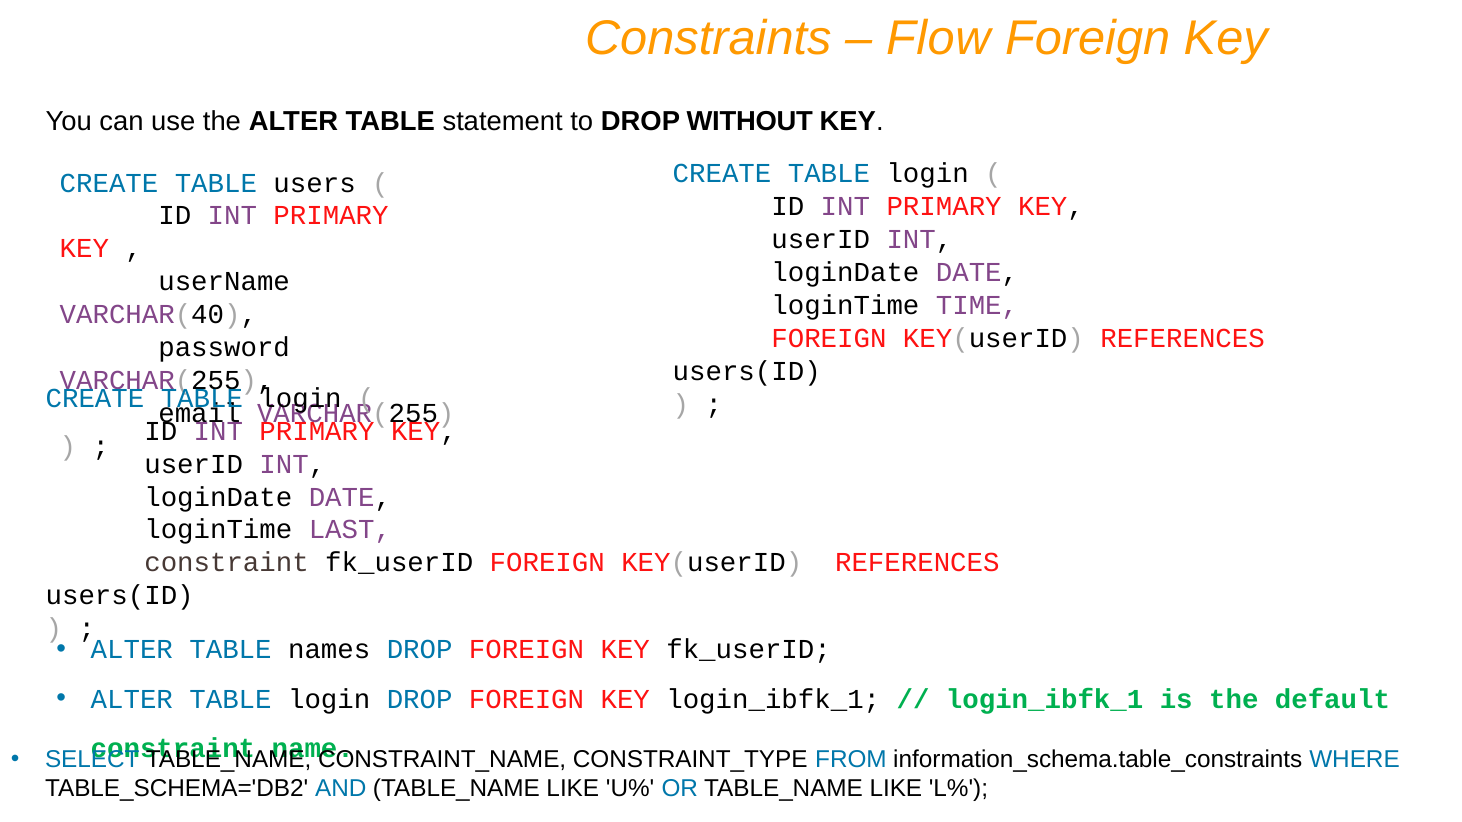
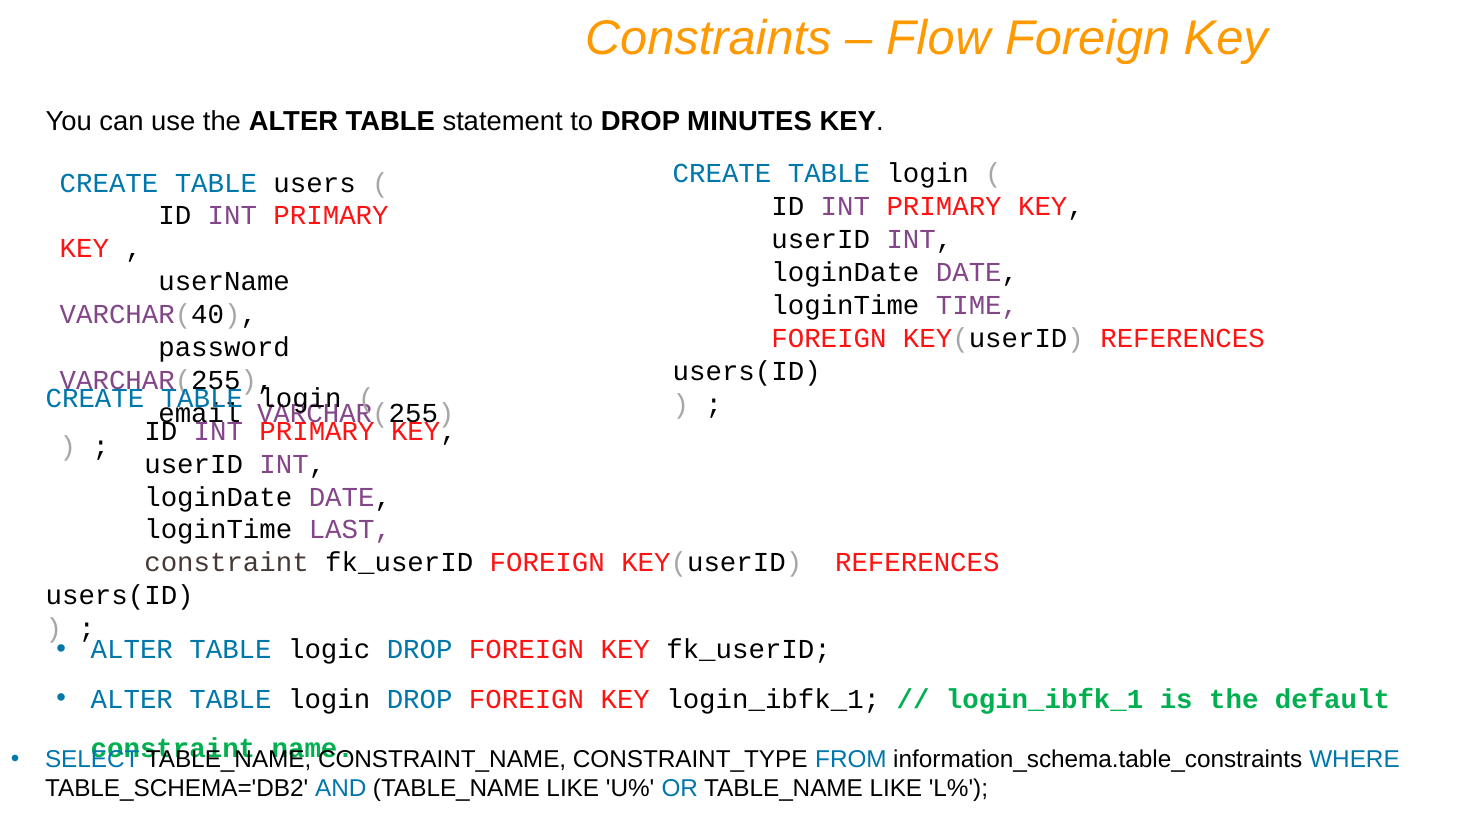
WITHOUT: WITHOUT -> MINUTES
names: names -> logic
